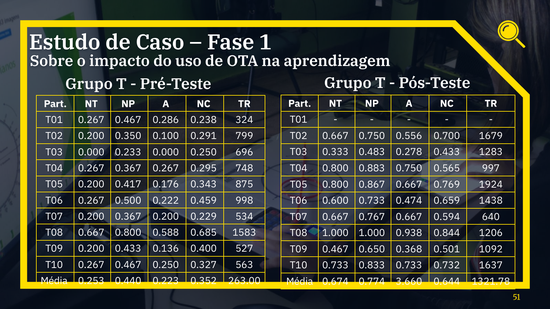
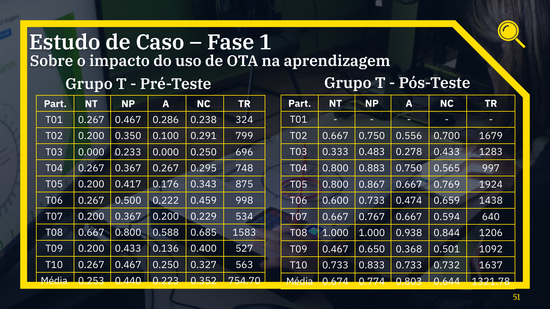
263.00: 263.00 -> 754.70
3.660: 3.660 -> 0.803
